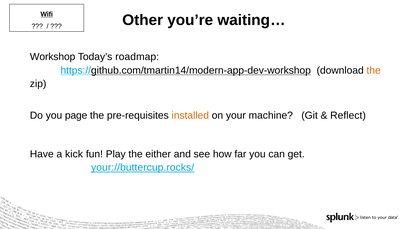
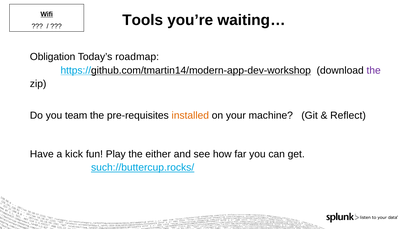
Other: Other -> Tools
Workshop: Workshop -> Obligation
the at (374, 70) colour: orange -> purple
page: page -> team
your://buttercup.rocks/: your://buttercup.rocks/ -> such://buttercup.rocks/
